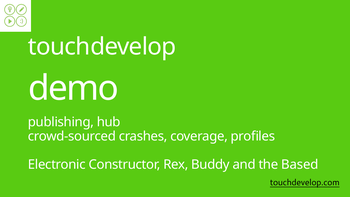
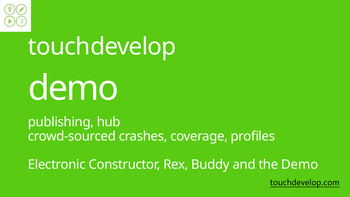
the Based: Based -> Demo
